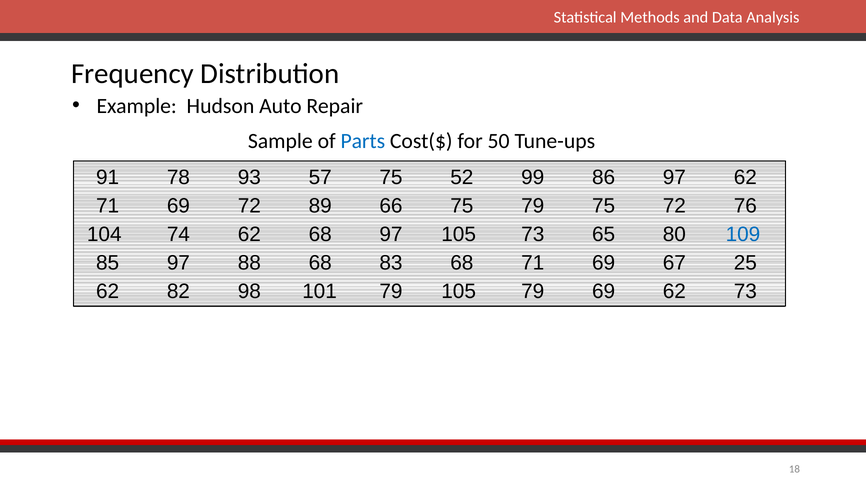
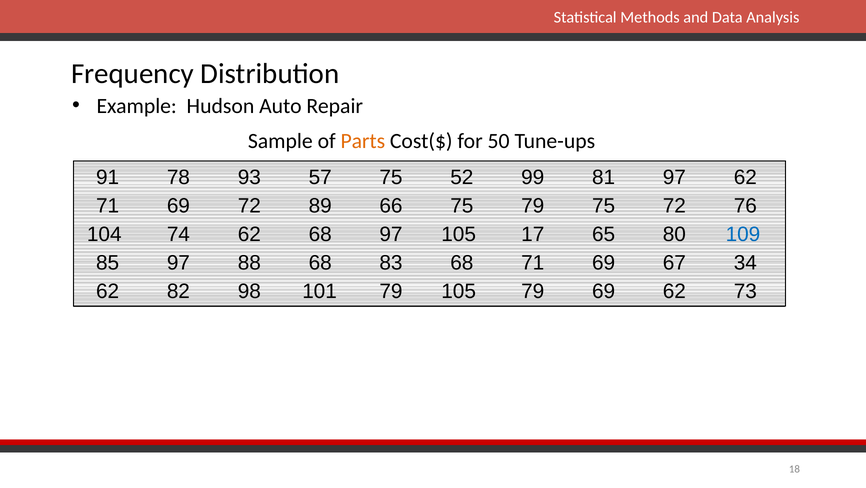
Parts colour: blue -> orange
86: 86 -> 81
105 73: 73 -> 17
25: 25 -> 34
